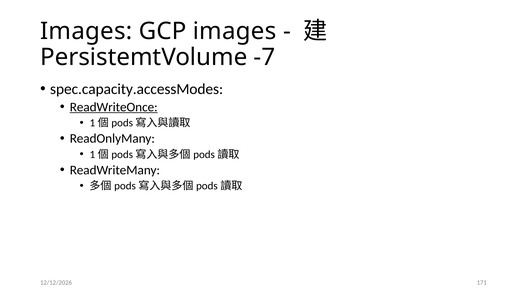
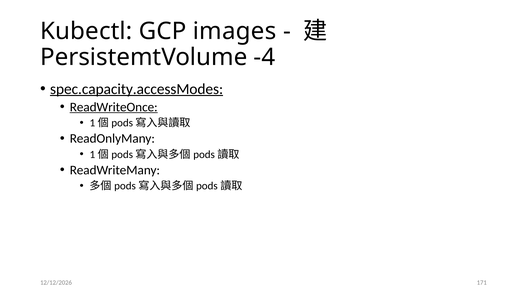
Images at (86, 31): Images -> Kubectl
-7: -7 -> -4
spec.capacity.accessModes underline: none -> present
